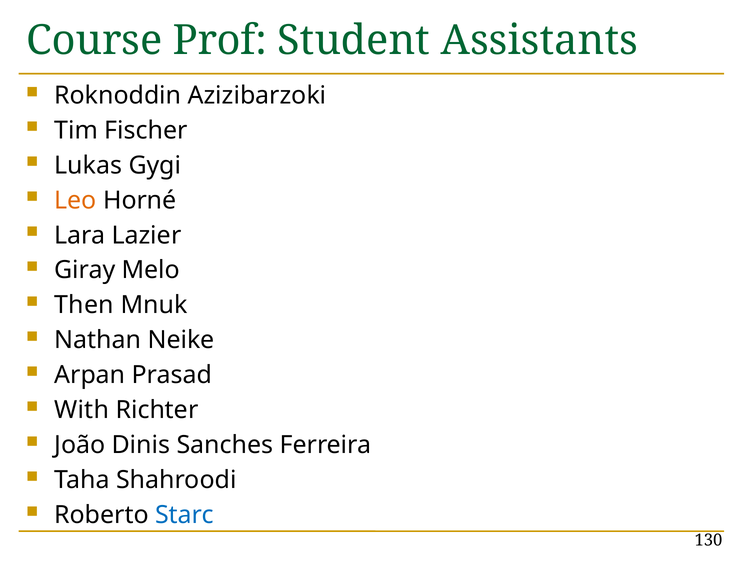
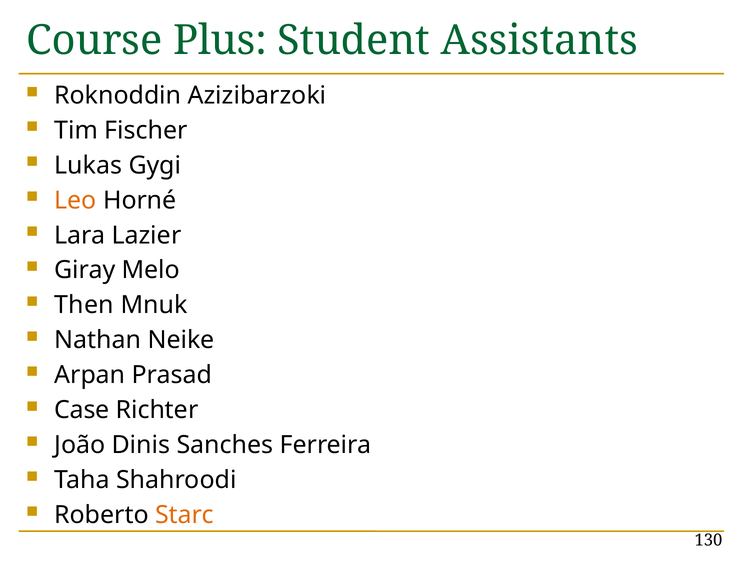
Prof: Prof -> Plus
With: With -> Case
Starc colour: blue -> orange
